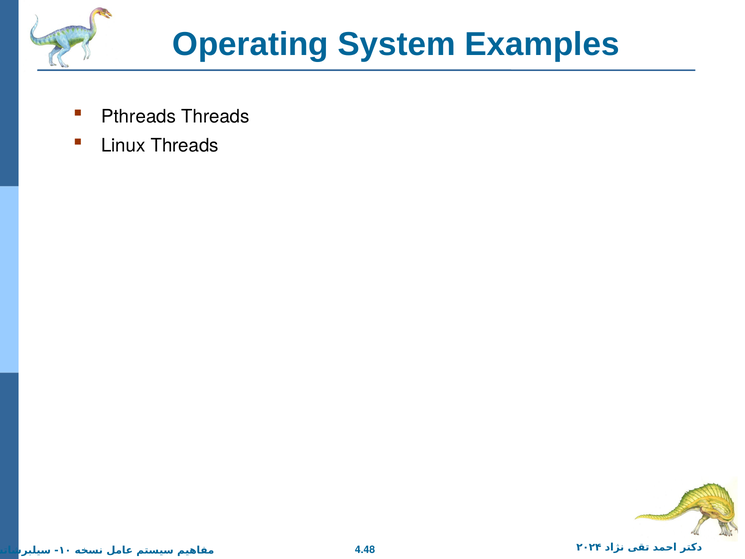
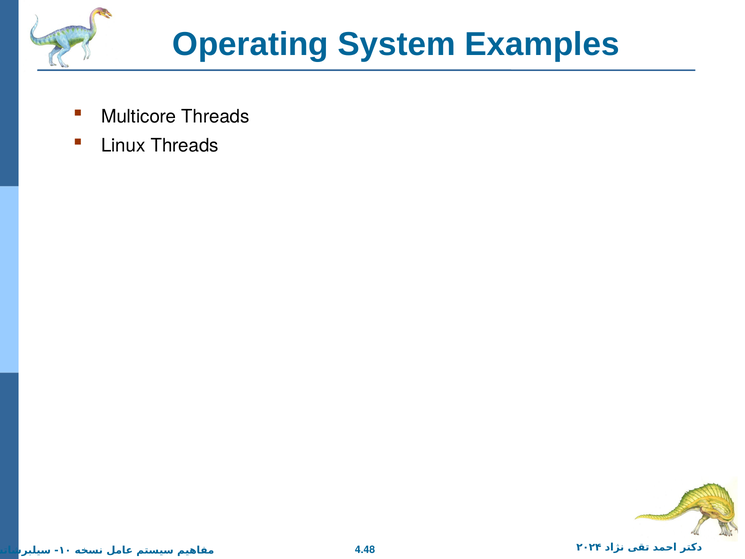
Pthreads: Pthreads -> Multicore
